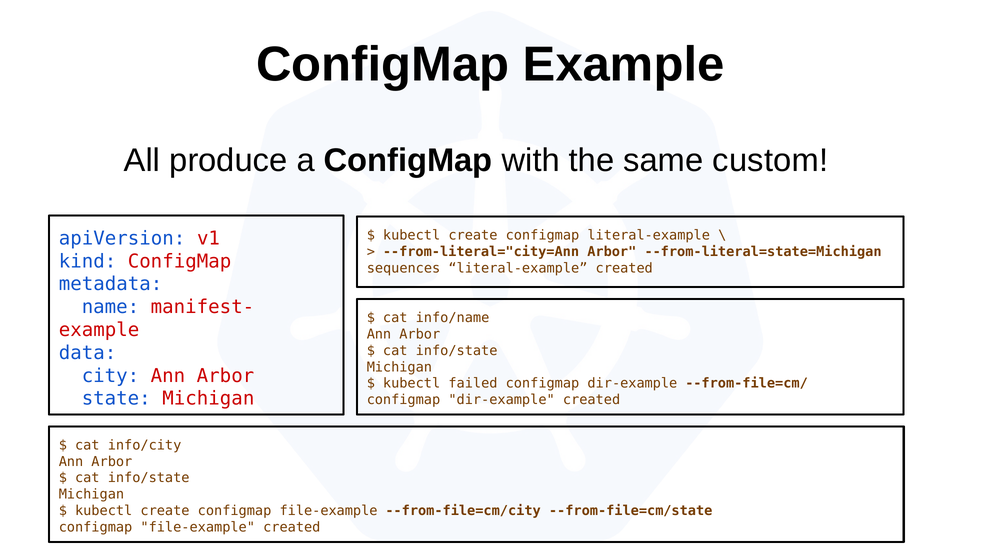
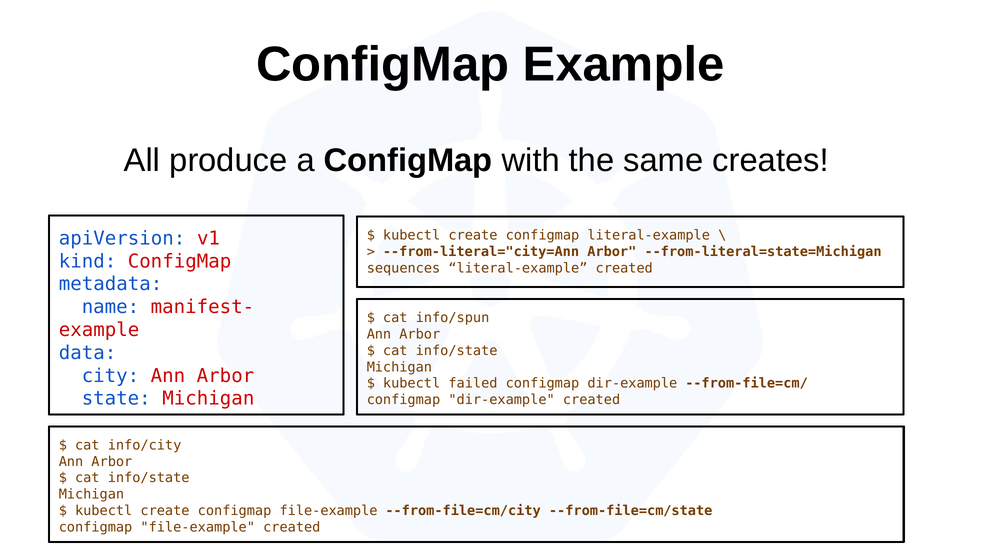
custom: custom -> creates
info/name: info/name -> info/spun
